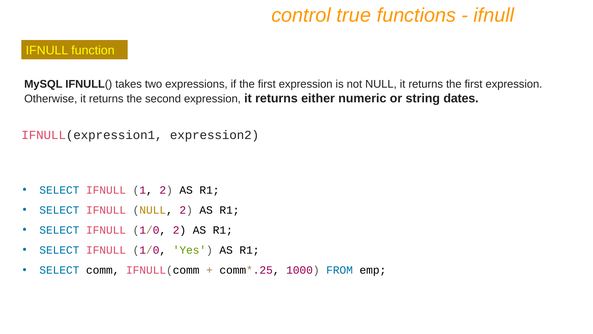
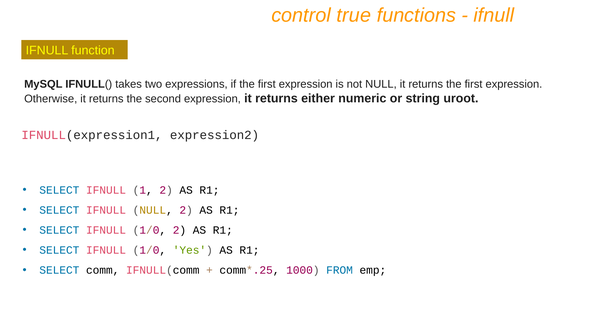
dates: dates -> uroot
